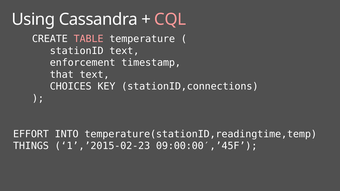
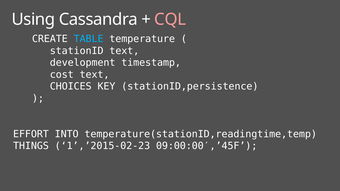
TABLE colour: pink -> light blue
enforcement: enforcement -> development
that: that -> cost
stationID,connections: stationID,connections -> stationID,persistence
